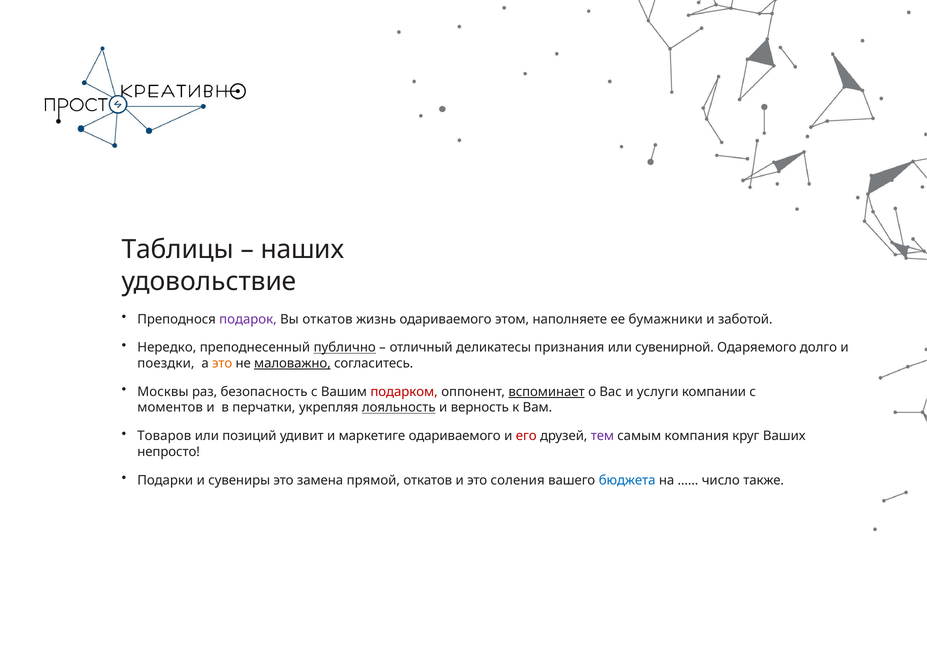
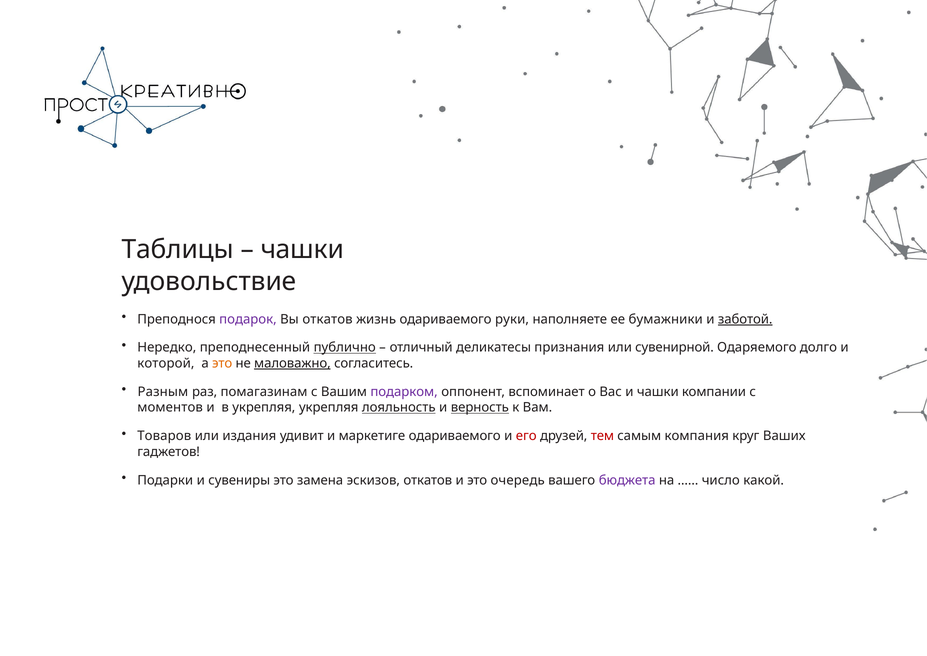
наших at (302, 249): наших -> чашки
этом: этом -> руки
заботой underline: none -> present
поездки: поездки -> которой
Москвы: Москвы -> Разным
безопасность: безопасность -> помагазинам
подарком colour: red -> purple
вспоминает underline: present -> none
и услуги: услуги -> чашки
в перчатки: перчатки -> укрепляя
верность underline: none -> present
позиций: позиций -> издания
тем colour: purple -> red
непросто: непросто -> гаджетов
прямой: прямой -> эскизов
соления: соления -> очередь
бюджета colour: blue -> purple
также: также -> какой
